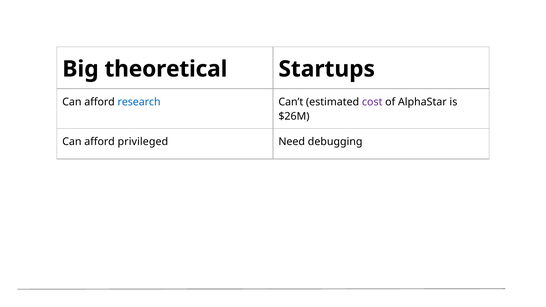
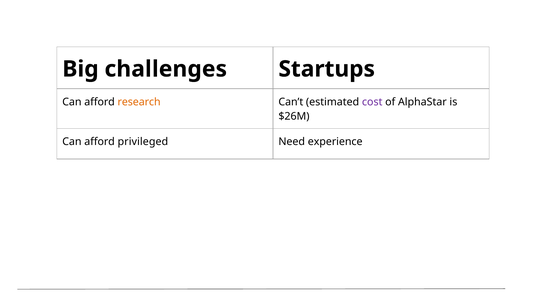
theoretical: theoretical -> challenges
research colour: blue -> orange
debugging: debugging -> experience
